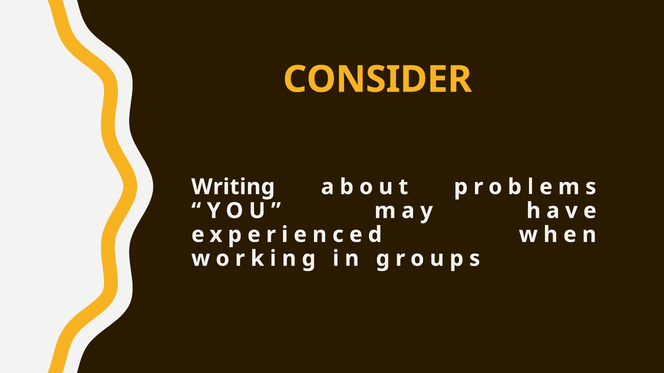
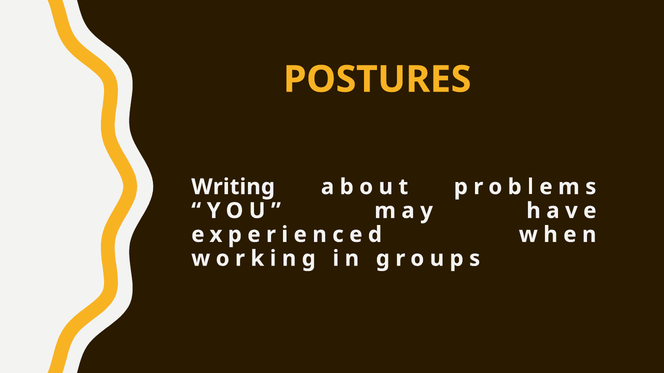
CONSIDER: CONSIDER -> POSTURES
